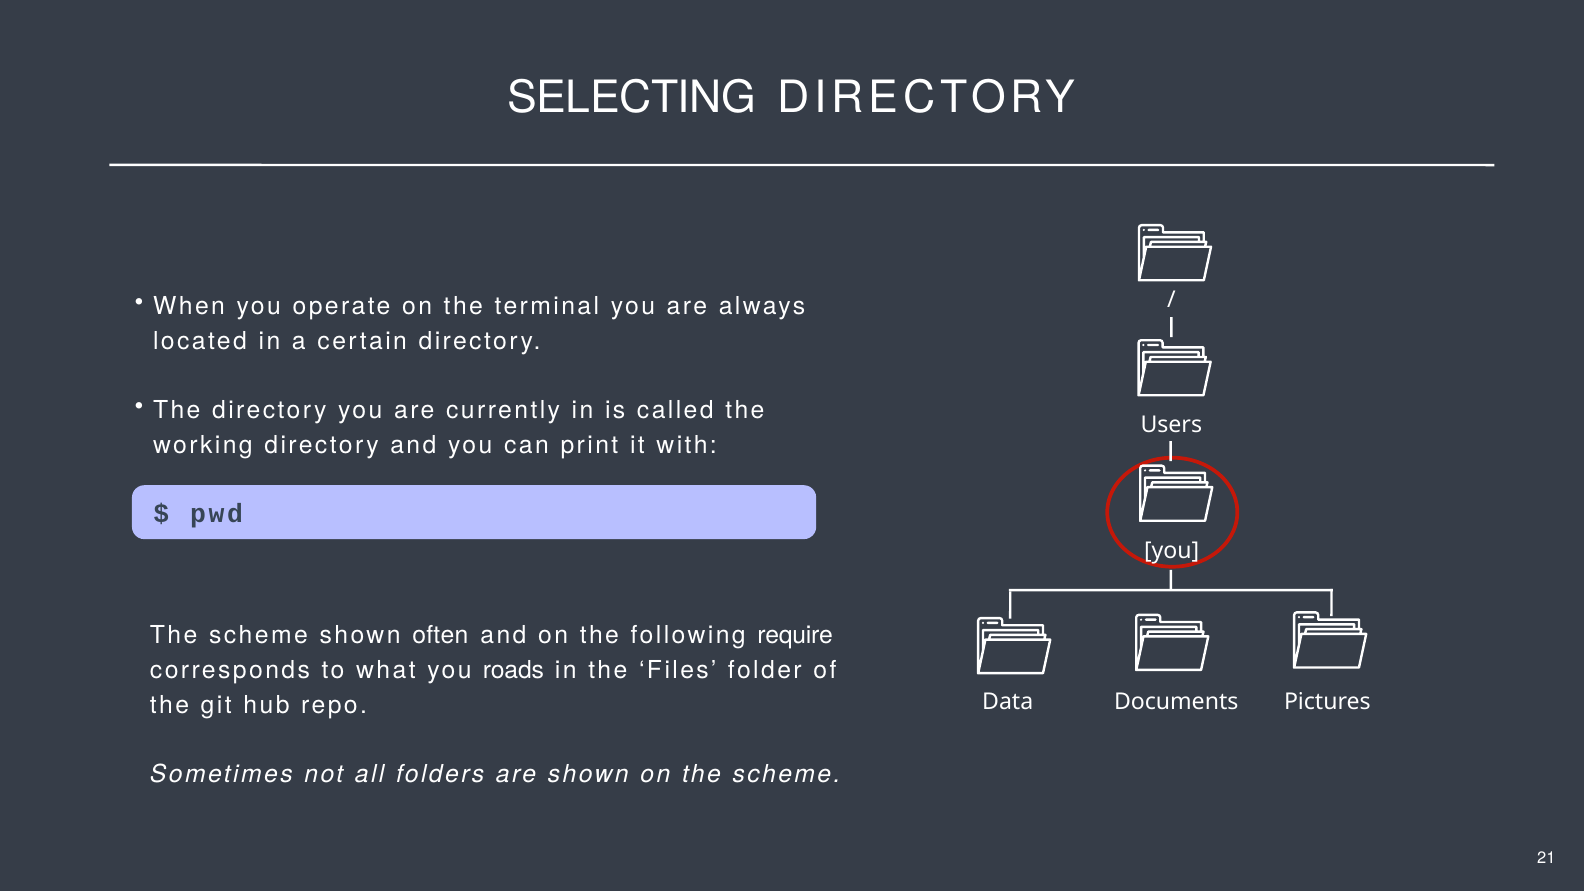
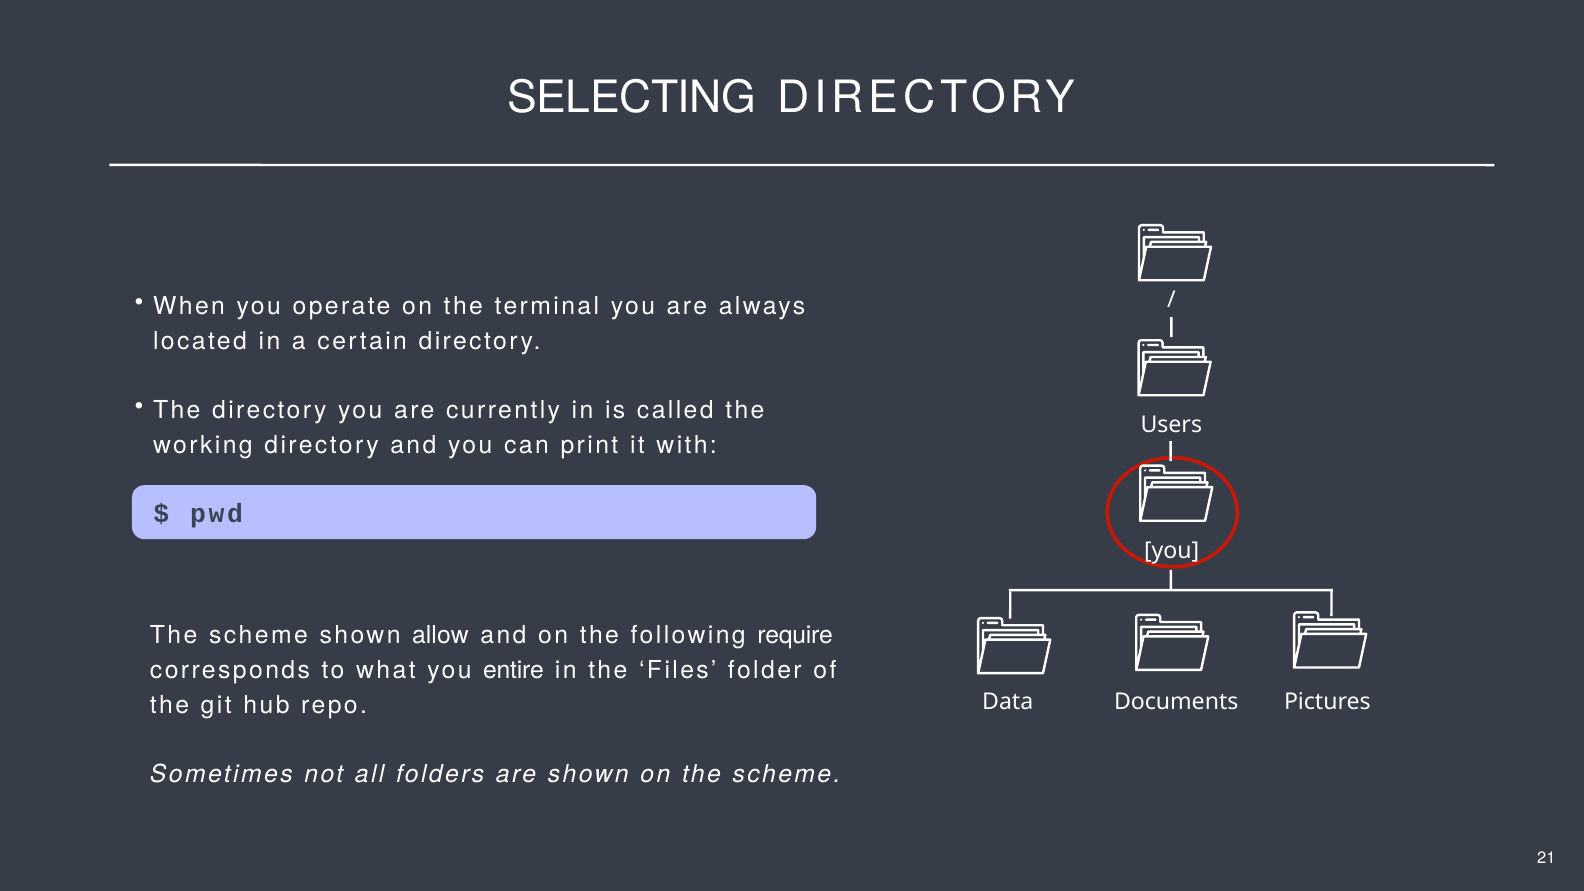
often: often -> allow
roads: roads -> entire
